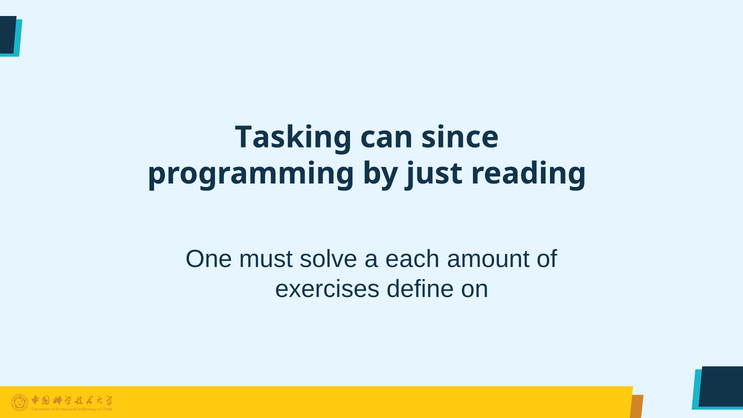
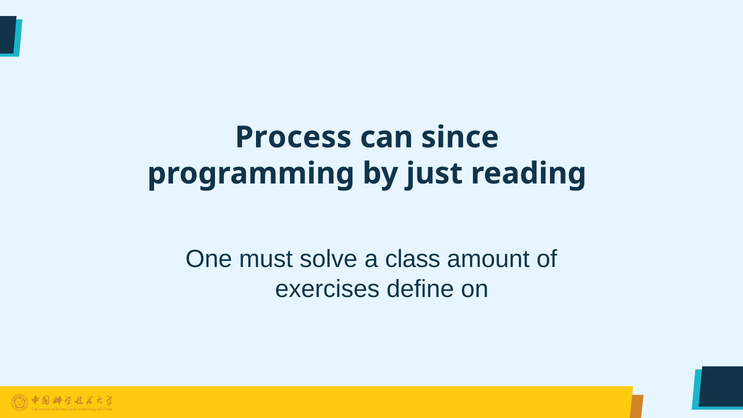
Tasking: Tasking -> Process
each: each -> class
